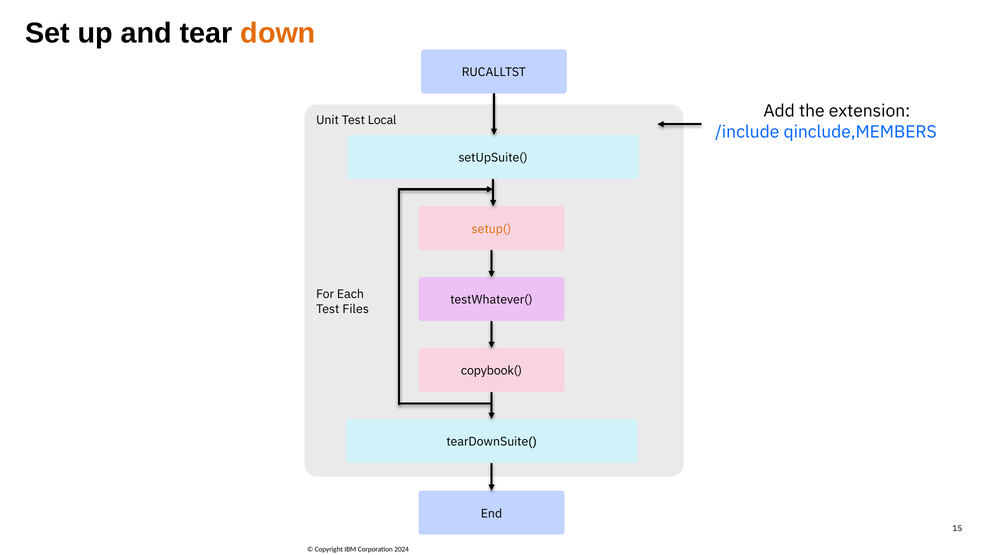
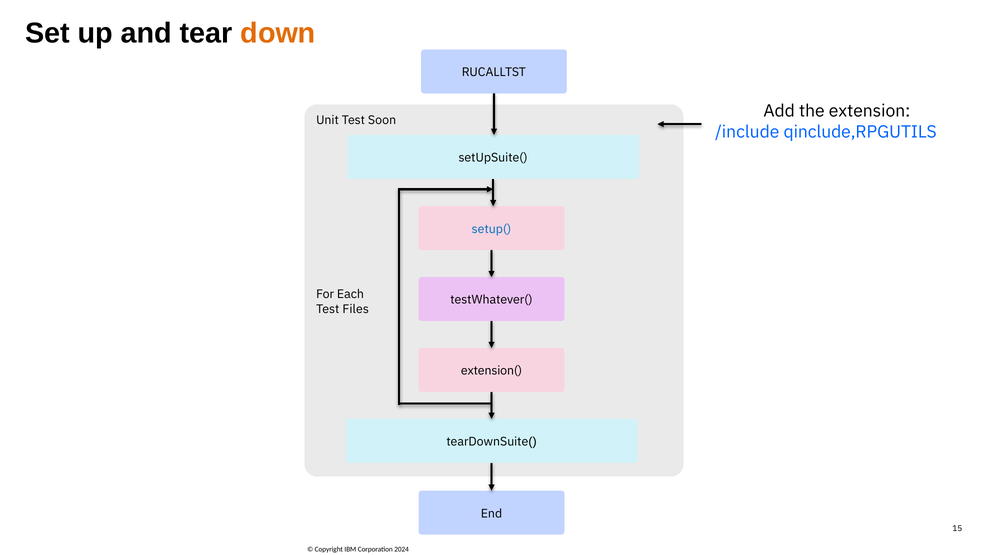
Local: Local -> Soon
qinclude,MEMBERS: qinclude,MEMBERS -> qinclude,RPGUTILS
setup( colour: orange -> blue
copybook(: copybook( -> extension(
